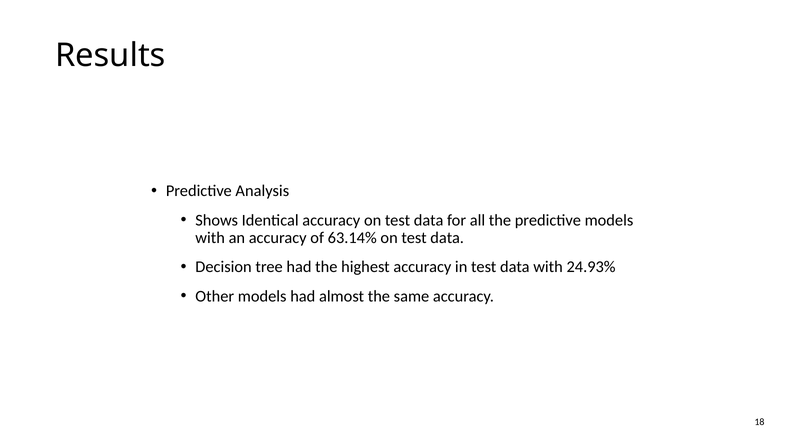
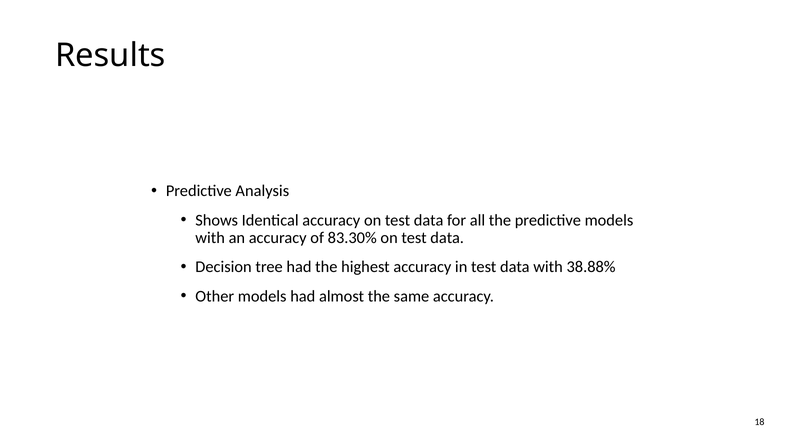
63.14%: 63.14% -> 83.30%
24.93%: 24.93% -> 38.88%
